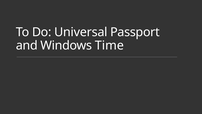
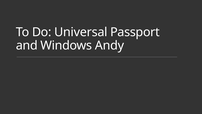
Time: Time -> Andy
